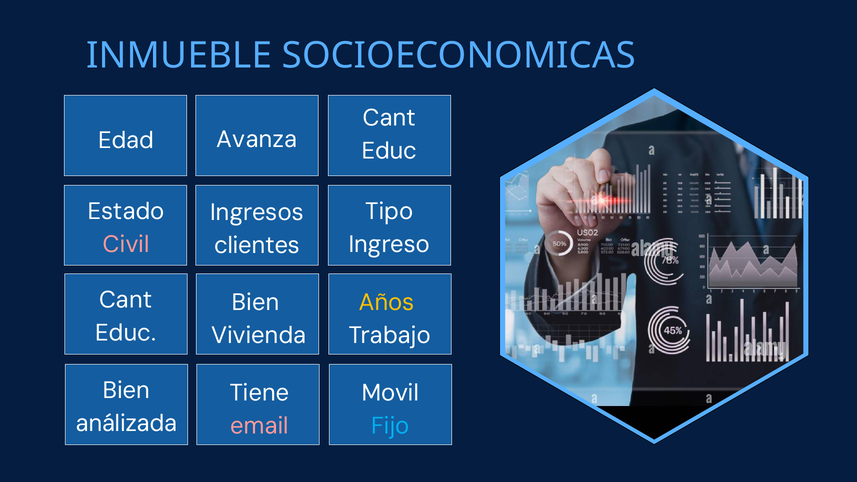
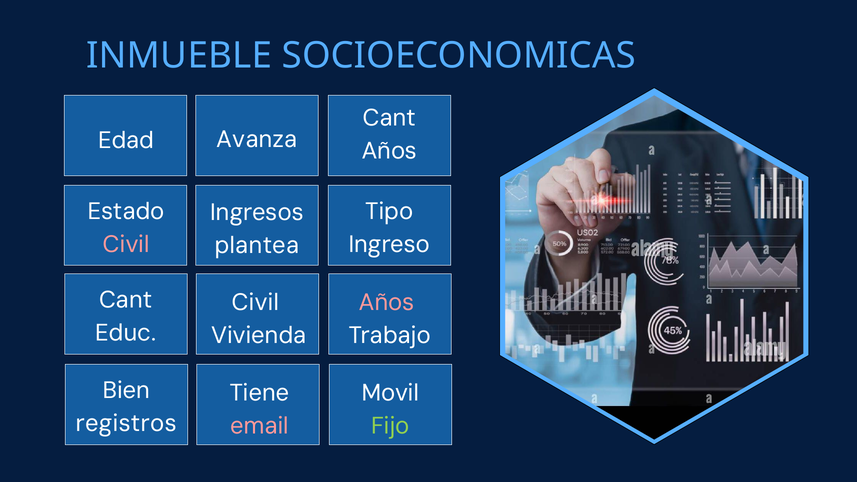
Educ at (389, 151): Educ -> Años
clientes: clientes -> plantea
Bien at (256, 303): Bien -> Civil
Años at (387, 303) colour: yellow -> pink
análizada: análizada -> registros
Fijo colour: light blue -> light green
